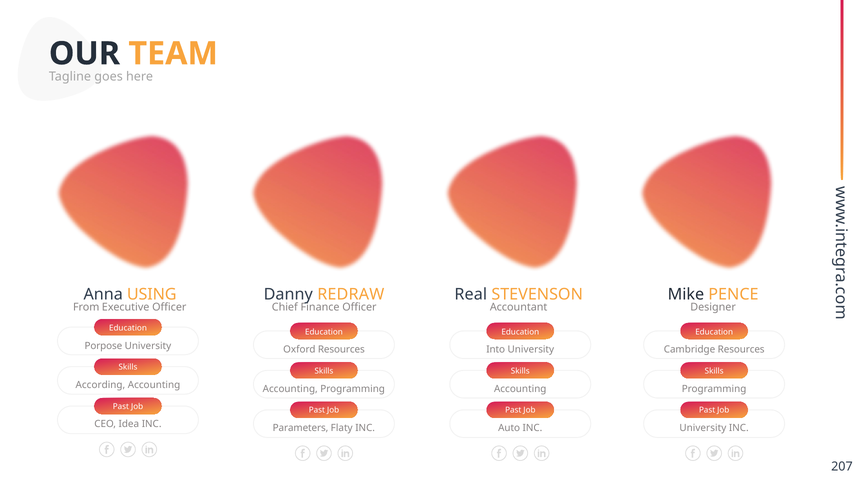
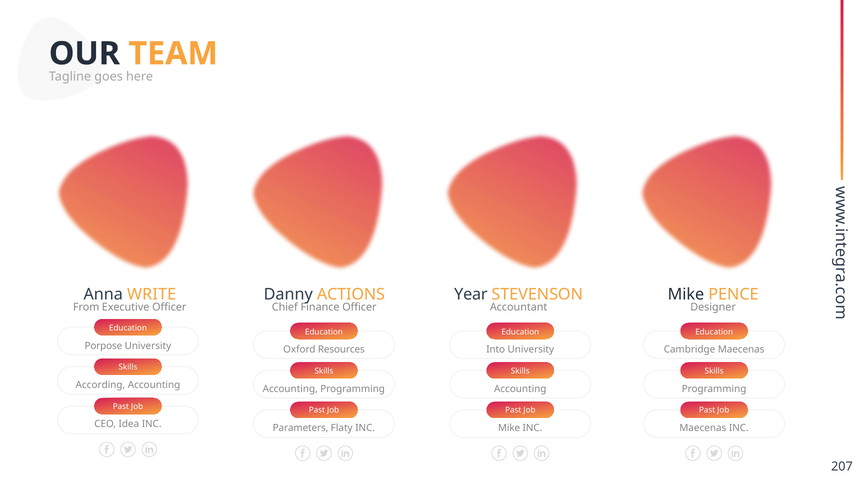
USING: USING -> WRITE
REDRAW: REDRAW -> ACTIONS
Real: Real -> Year
Cambridge Resources: Resources -> Maecenas
Auto at (509, 428): Auto -> Mike
University at (703, 428): University -> Maecenas
